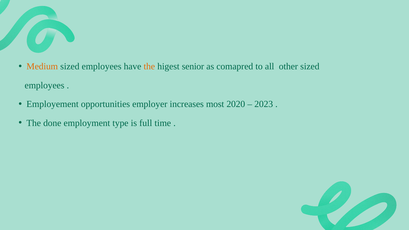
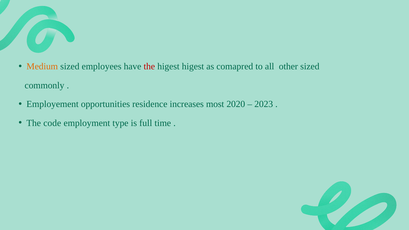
the at (149, 67) colour: orange -> red
higest senior: senior -> higest
employees at (45, 85): employees -> commonly
employer: employer -> residence
done: done -> code
